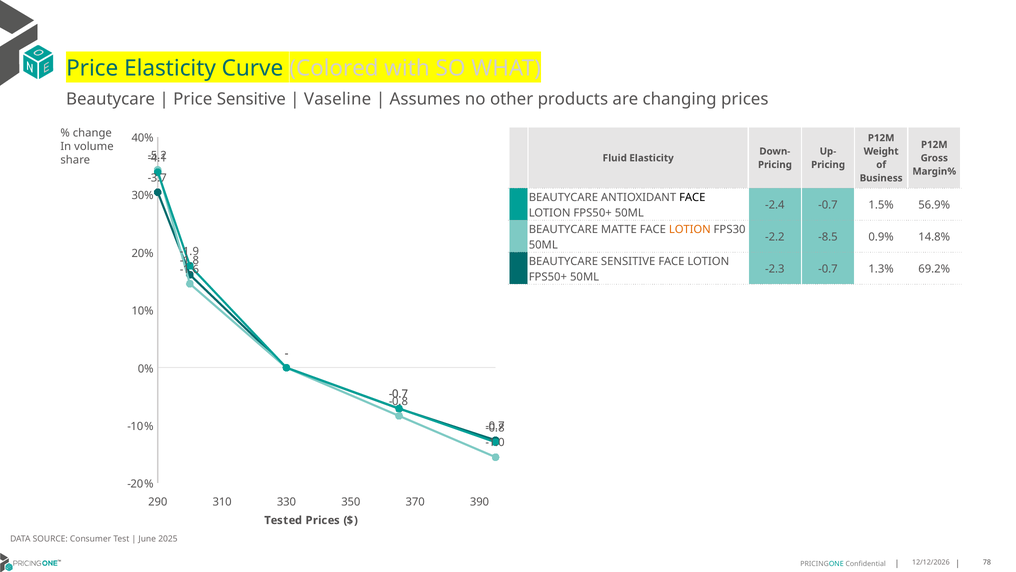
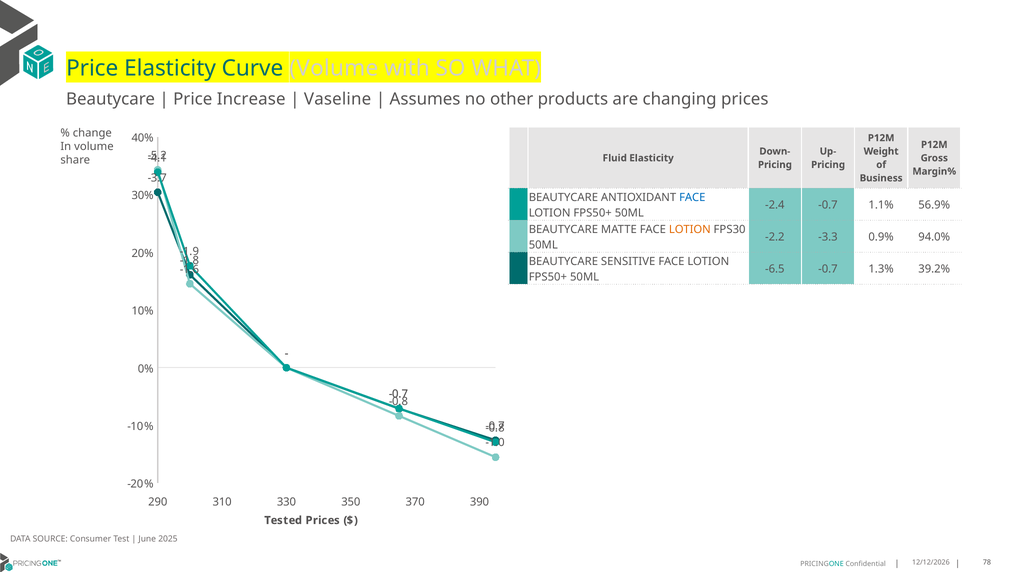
Curve Colored: Colored -> Volume
Price Sensitive: Sensitive -> Increase
FACE at (692, 197) colour: black -> blue
1.5%: 1.5% -> 1.1%
-8.5: -8.5 -> -3.3
14.8%: 14.8% -> 94.0%
-2.3: -2.3 -> -6.5
69.2%: 69.2% -> 39.2%
